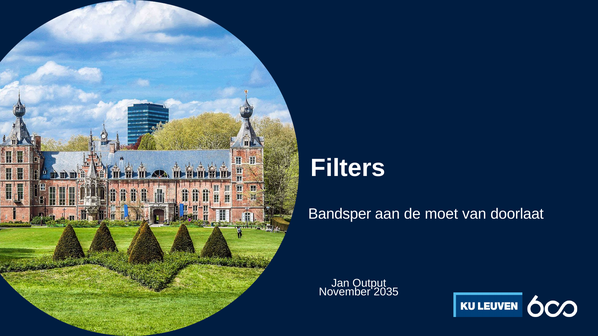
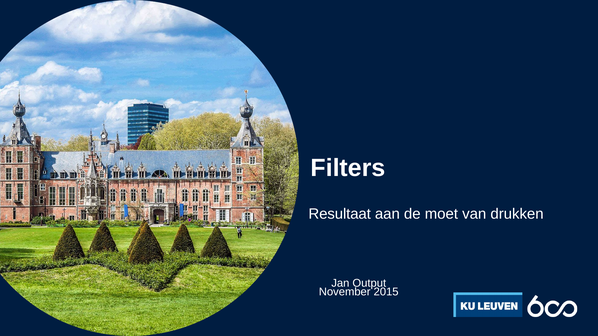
Bandsper: Bandsper -> Resultaat
doorlaat: doorlaat -> drukken
2035: 2035 -> 2015
